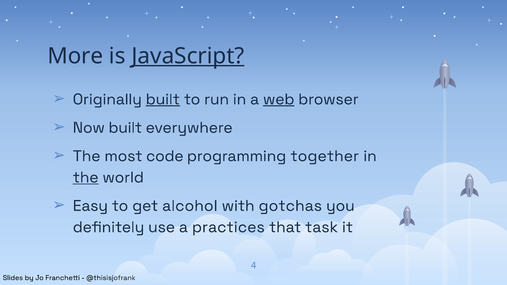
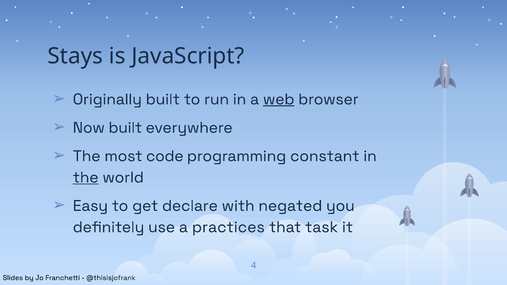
More: More -> Stays
JavaScript underline: present -> none
built at (163, 99) underline: present -> none
together: together -> constant
alcohol: alcohol -> declare
gotchas: gotchas -> negated
